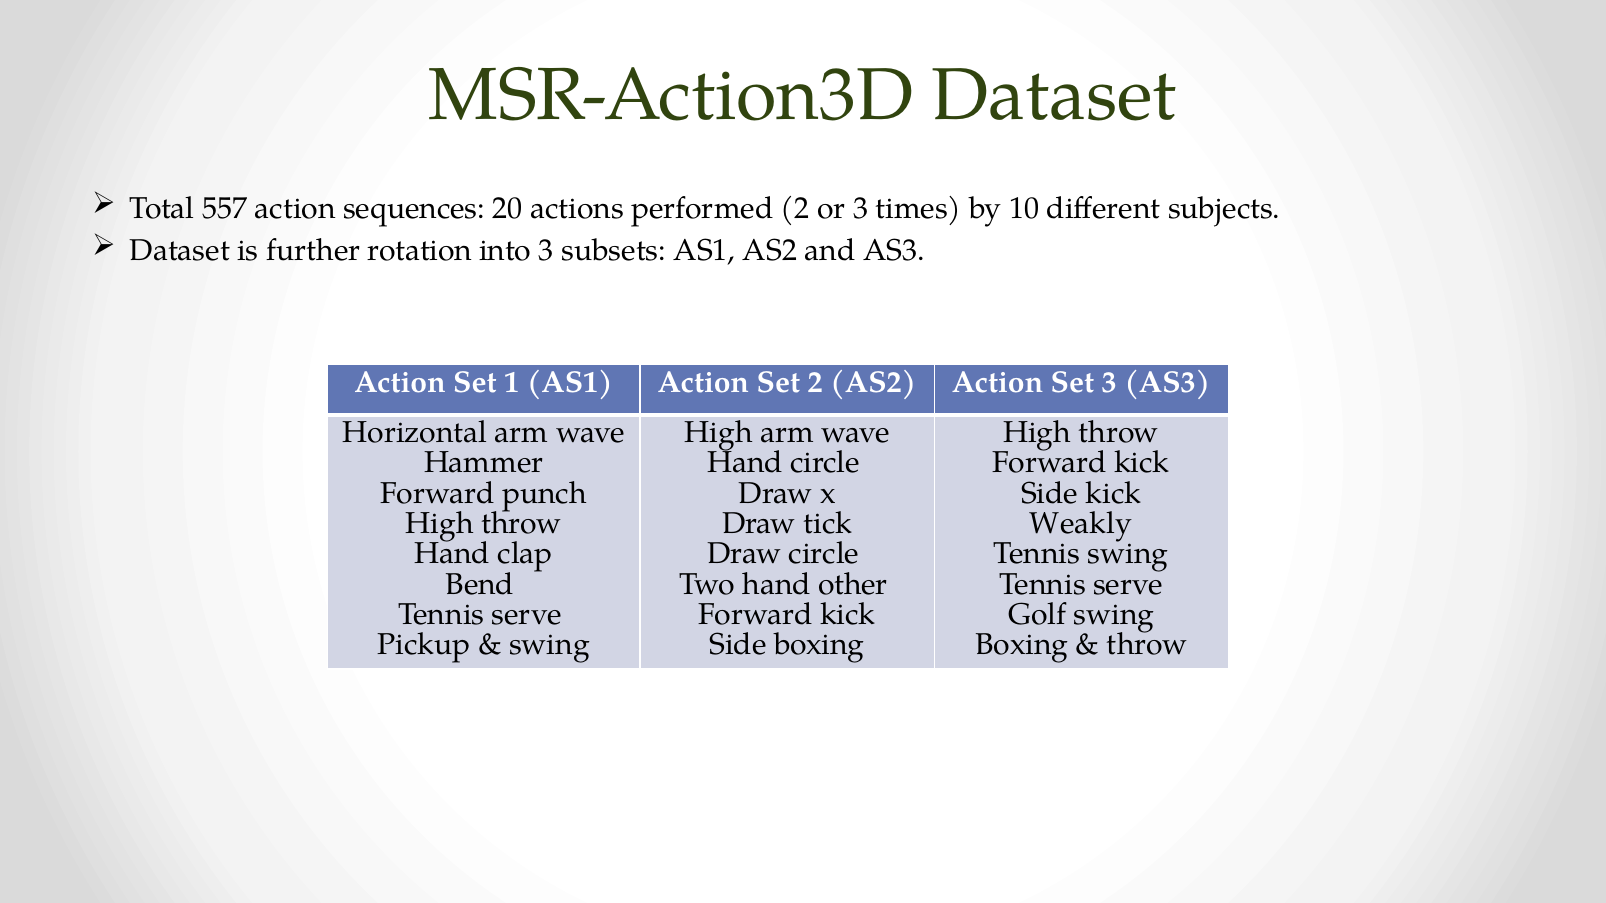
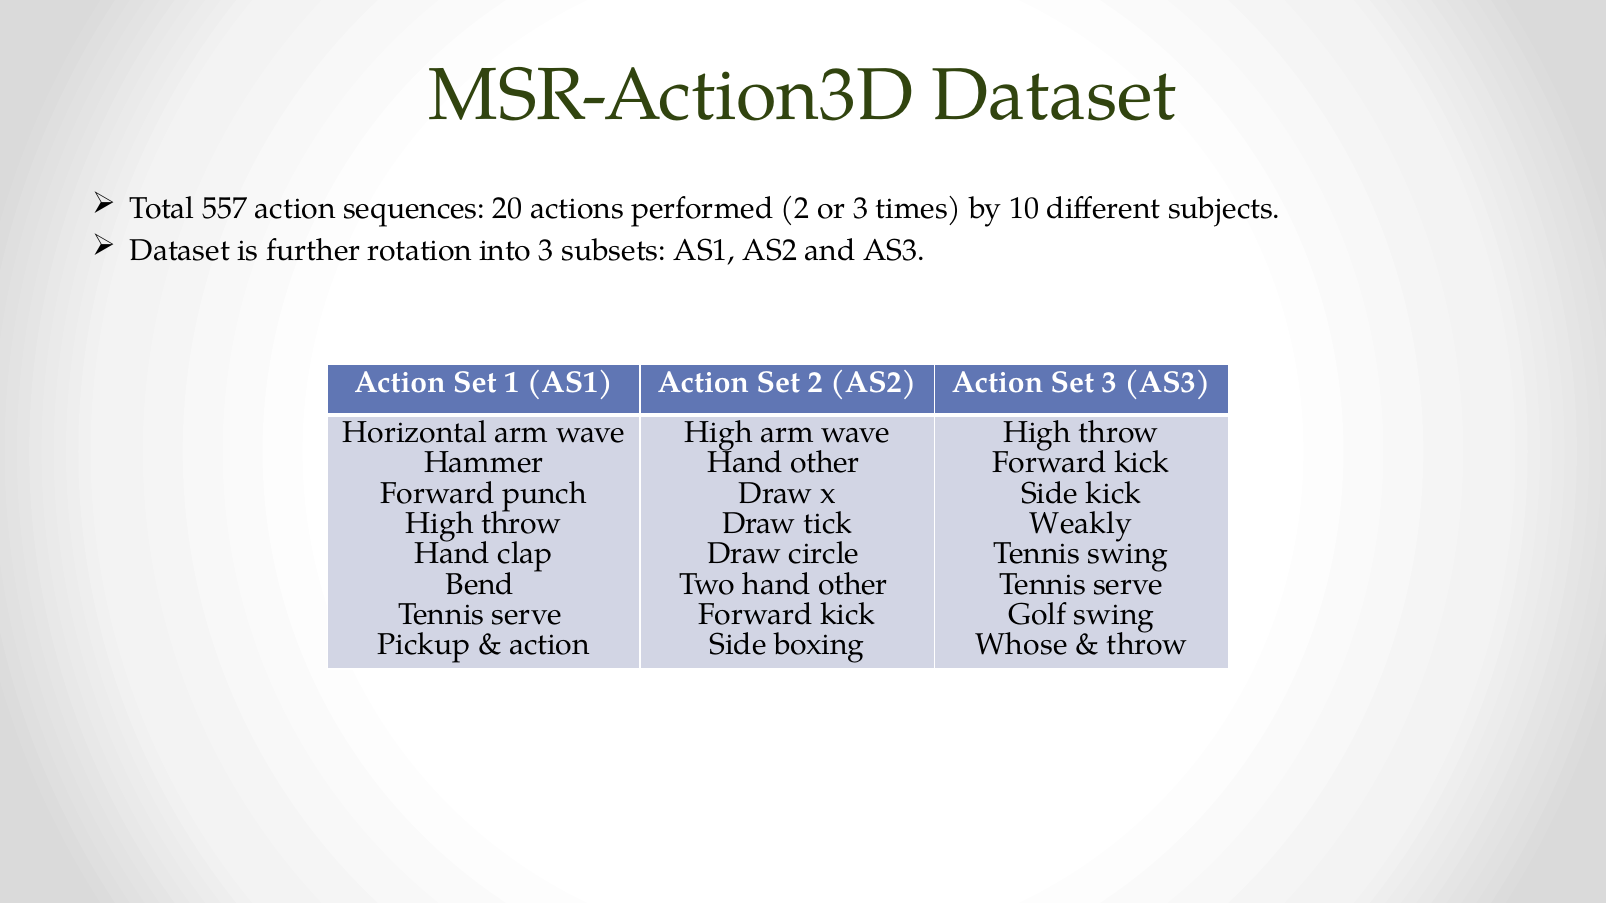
circle at (825, 463): circle -> other
swing at (549, 645): swing -> action
Boxing at (1022, 645): Boxing -> Whose
